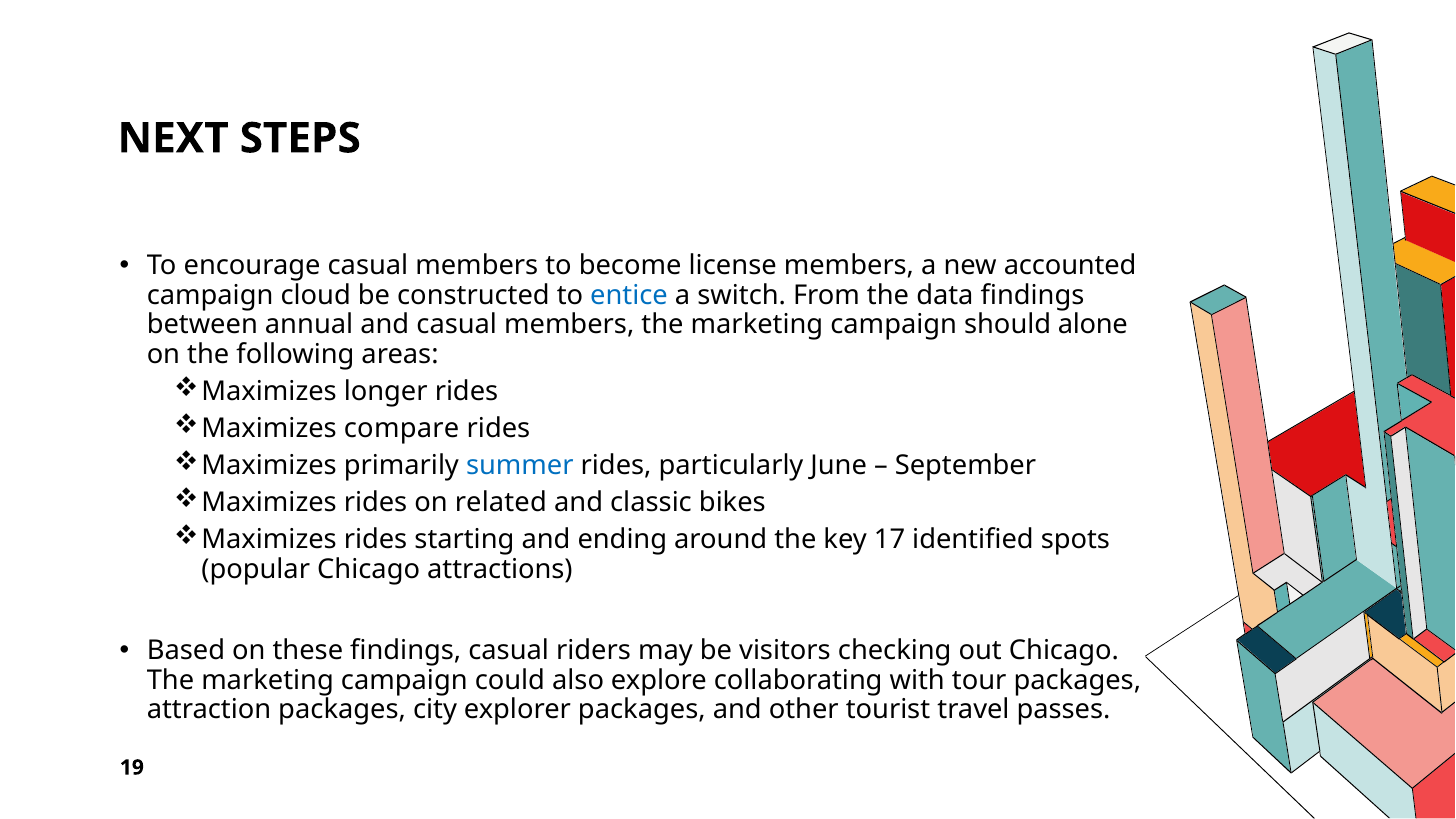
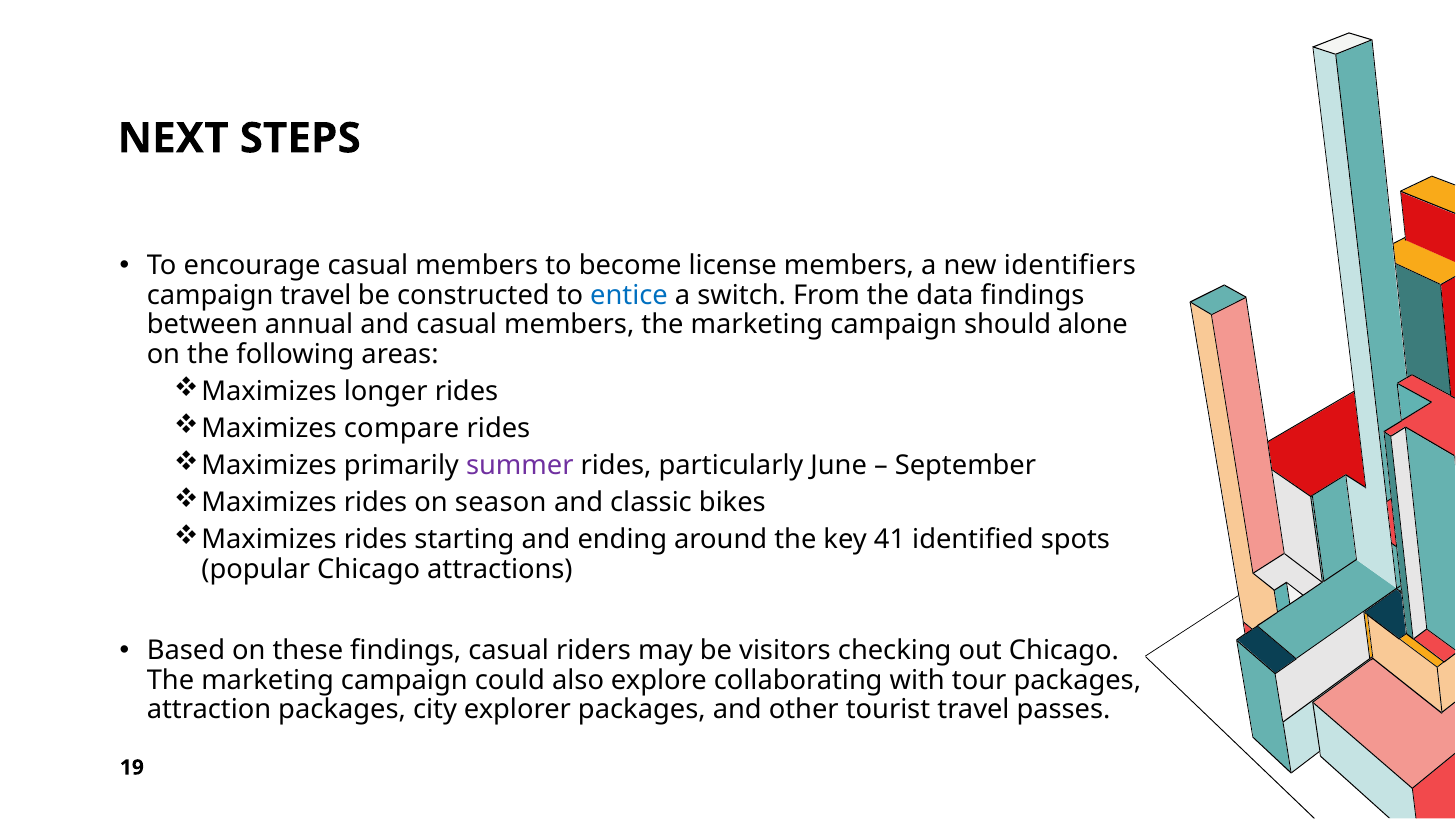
accounted: accounted -> identifiers
campaign cloud: cloud -> travel
summer colour: blue -> purple
related: related -> season
17: 17 -> 41
